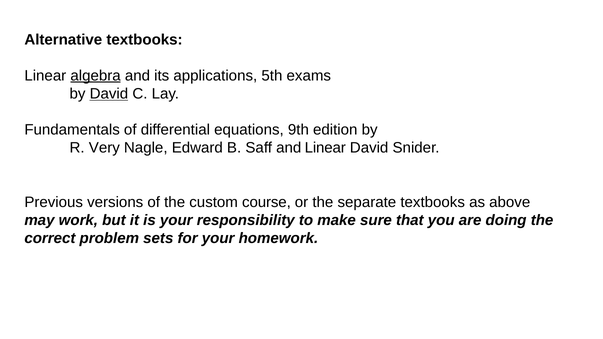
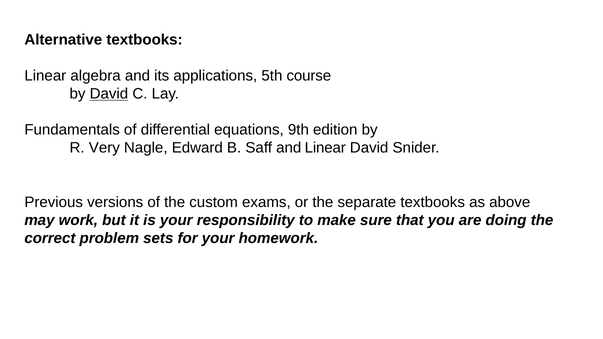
algebra underline: present -> none
exams: exams -> course
course: course -> exams
